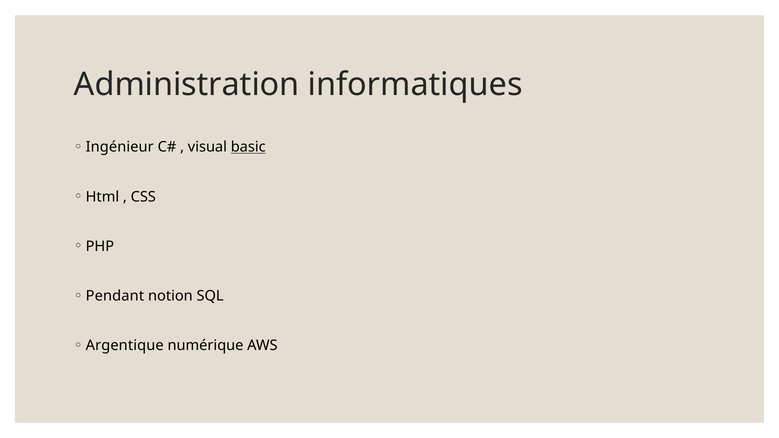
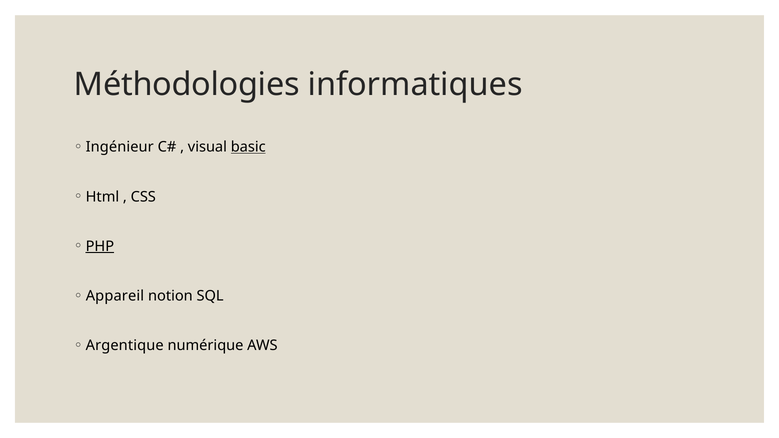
Administration: Administration -> Méthodologies
PHP underline: none -> present
Pendant: Pendant -> Appareil
